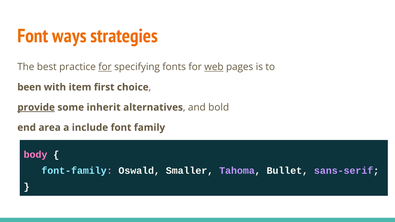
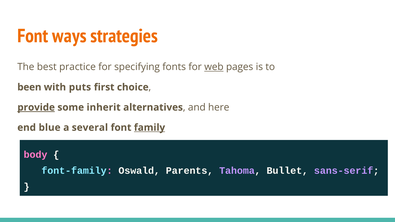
for at (105, 67) underline: present -> none
item: item -> puts
bold: bold -> here
area: area -> blue
include: include -> several
family underline: none -> present
Smaller: Smaller -> Parents
